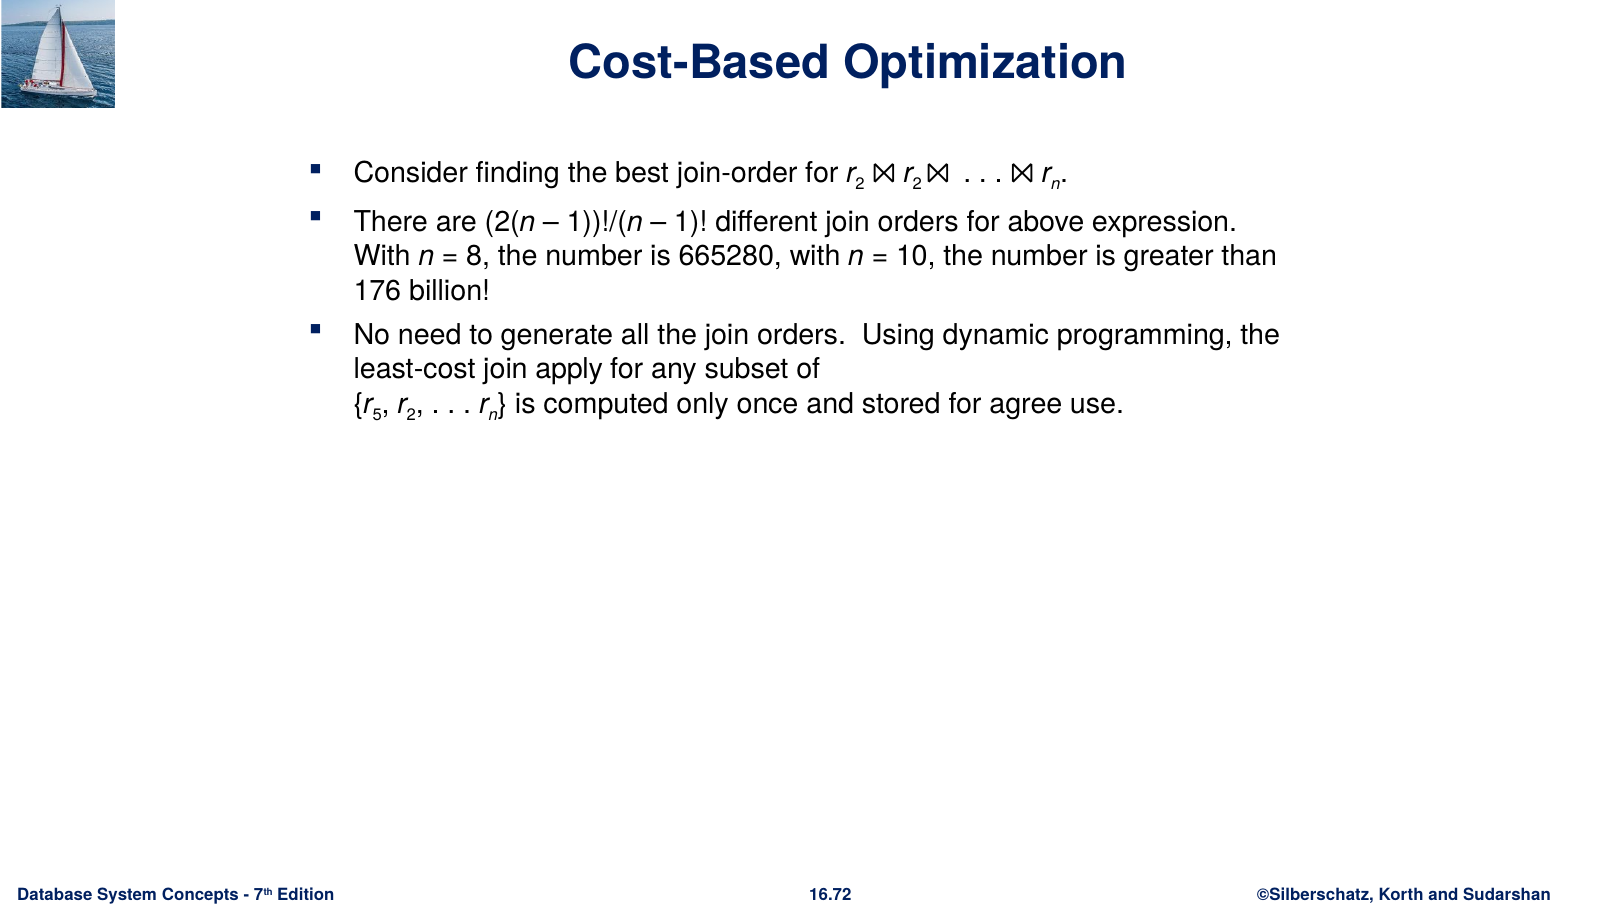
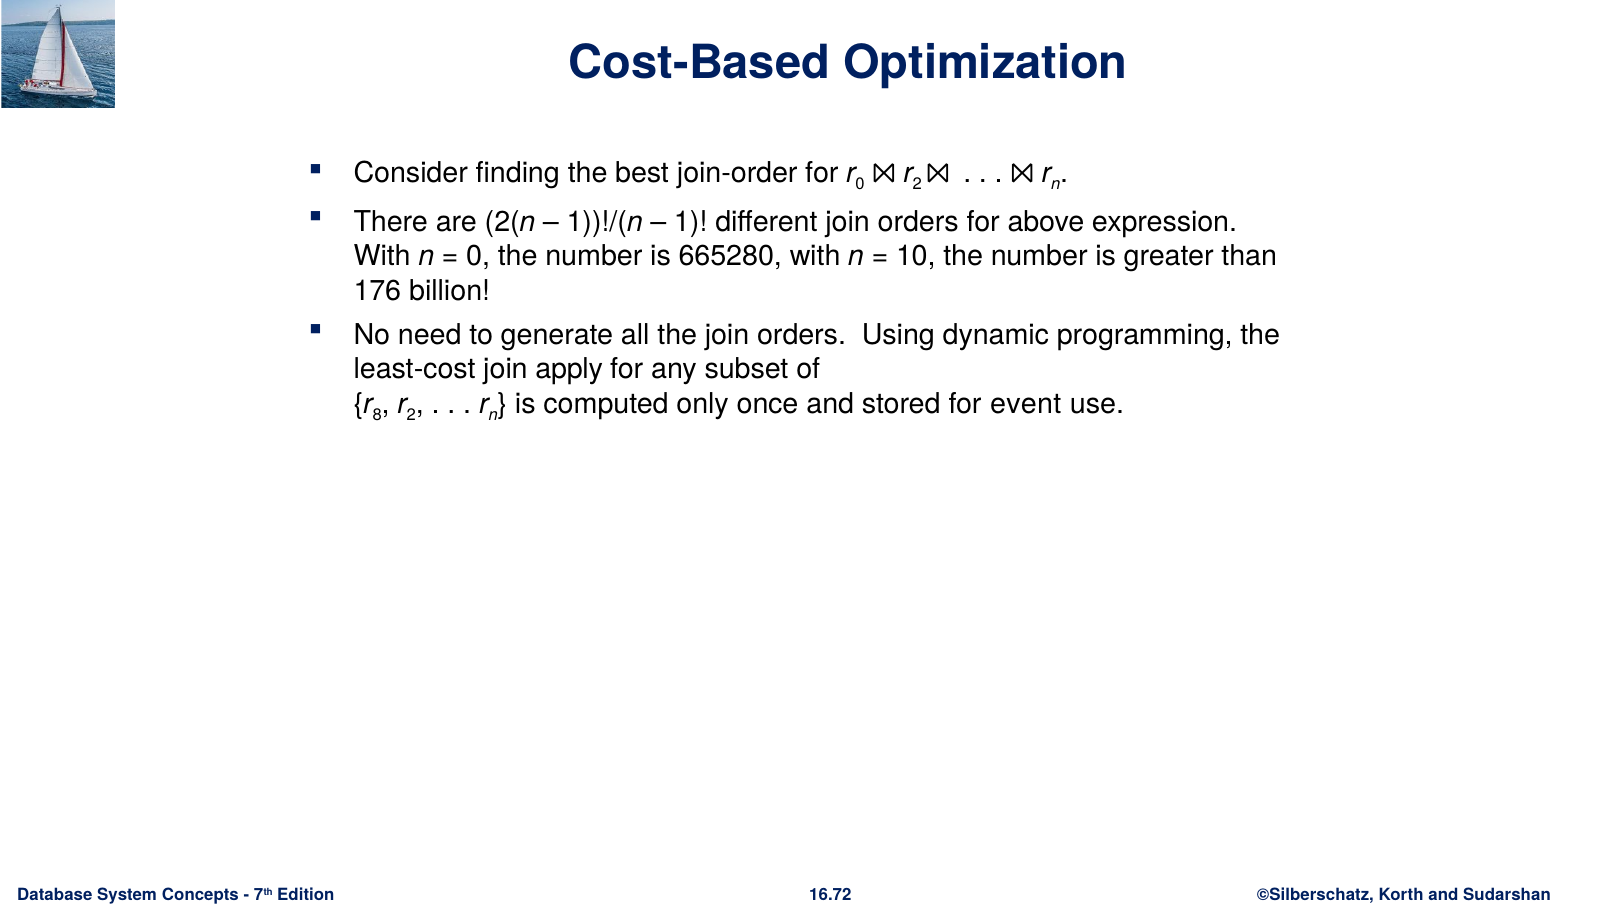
2 at (860, 184): 2 -> 0
8 at (478, 256): 8 -> 0
5: 5 -> 8
agree: agree -> event
